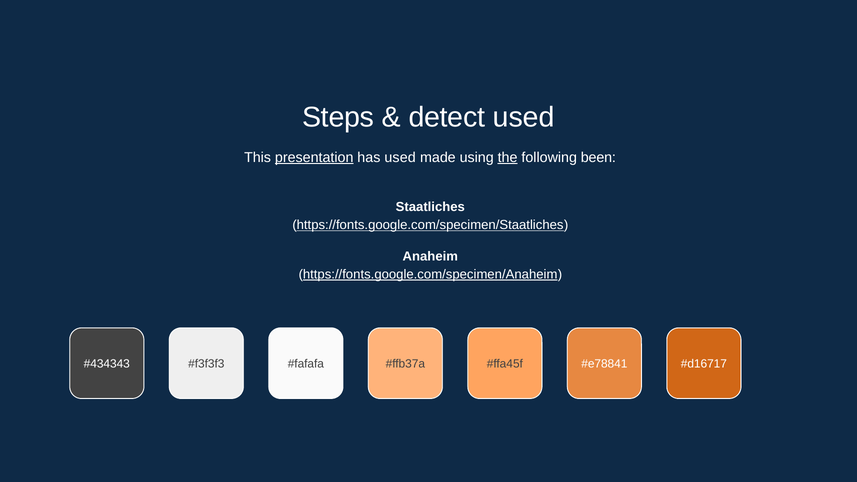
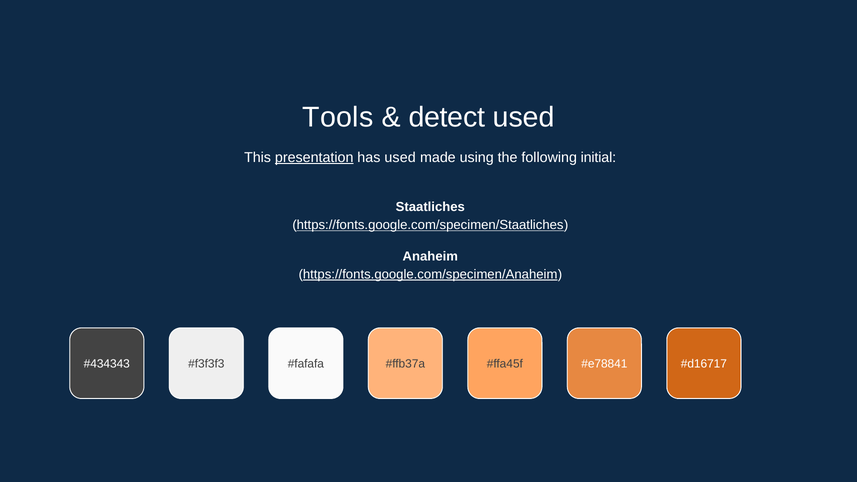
Steps: Steps -> Tools
the underline: present -> none
been: been -> initial
